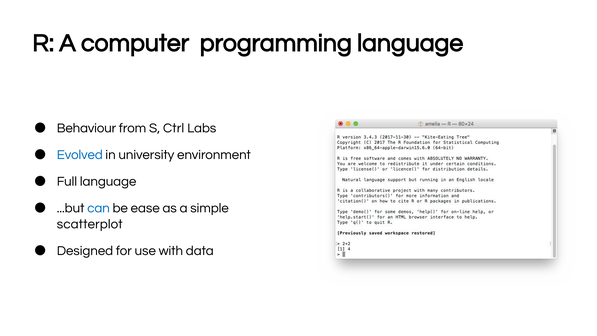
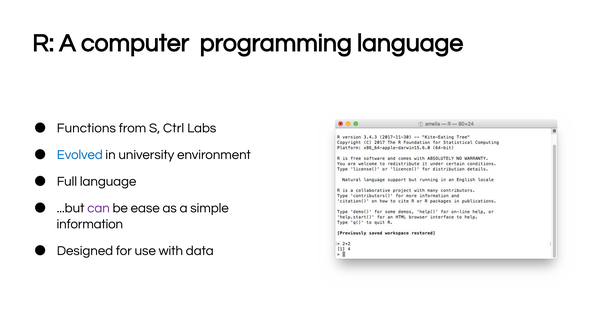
Behaviour: Behaviour -> Functions
can colour: blue -> purple
scatterplot: scatterplot -> information
